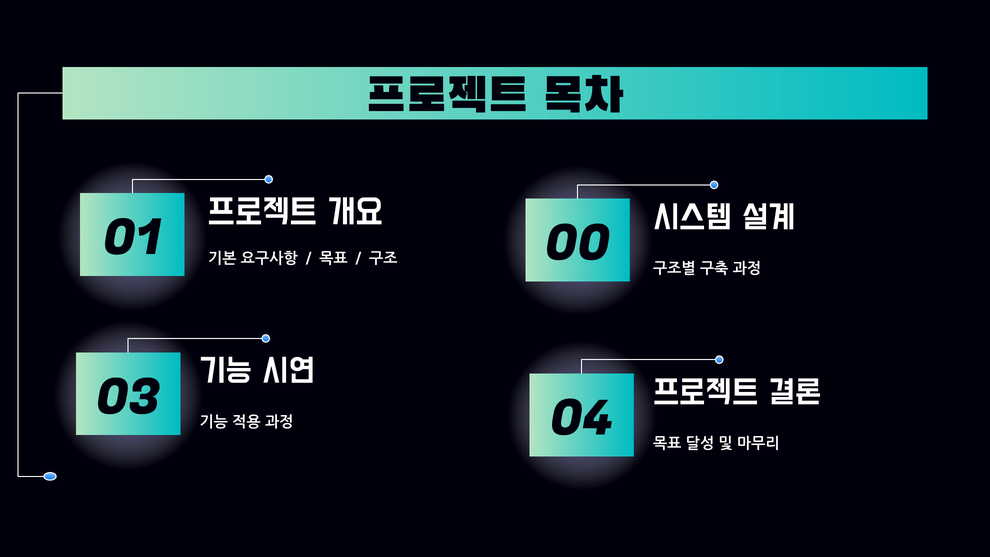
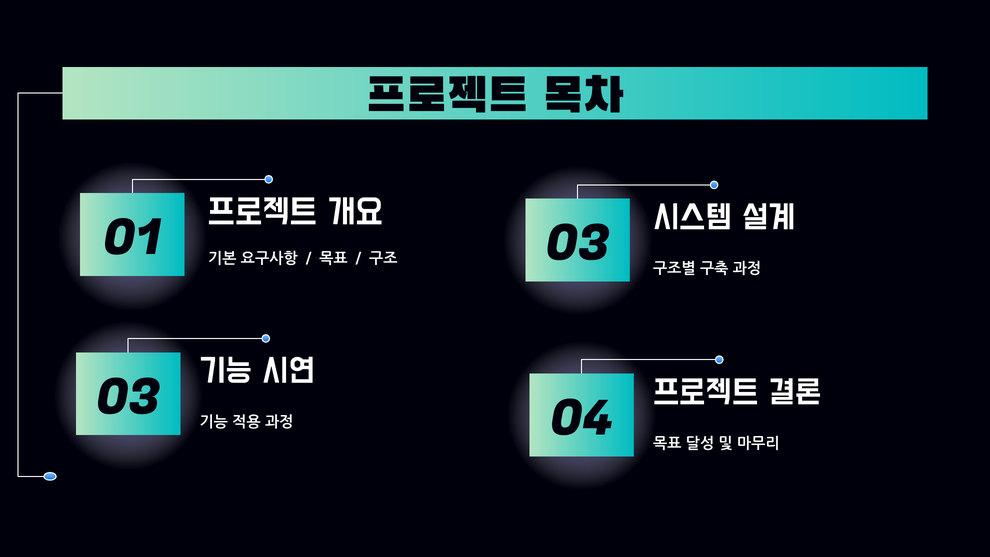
01 00: 00 -> 03
